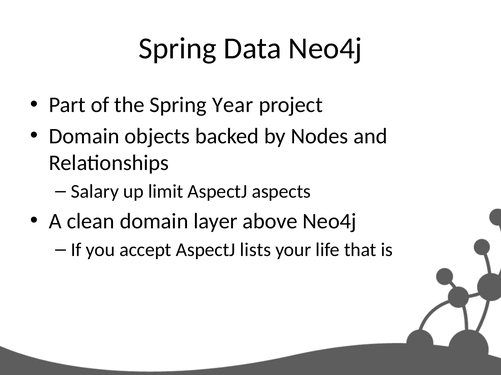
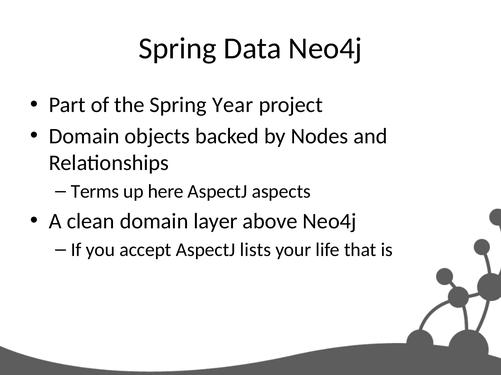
Salary: Salary -> Terms
limit: limit -> here
